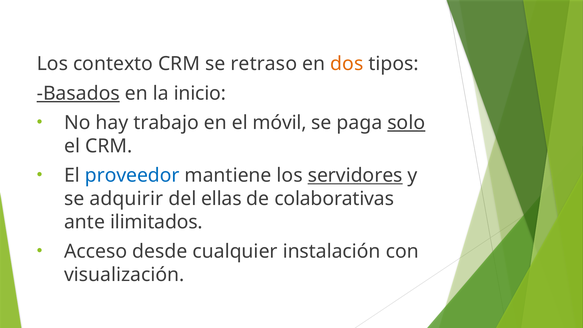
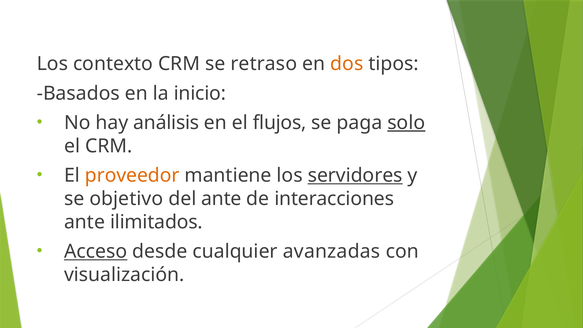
Basados underline: present -> none
trabajo: trabajo -> análisis
móvil: móvil -> flujos
proveedor colour: blue -> orange
adquirir: adquirir -> objetivo
del ellas: ellas -> ante
colaborativas: colaborativas -> interacciones
Acceso underline: none -> present
instalación: instalación -> avanzadas
